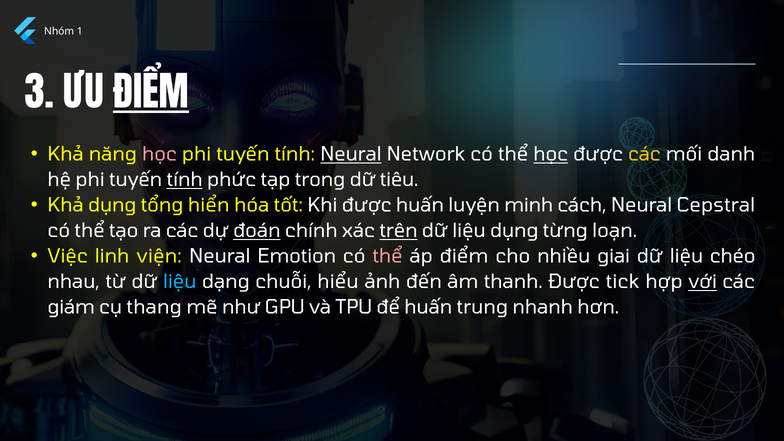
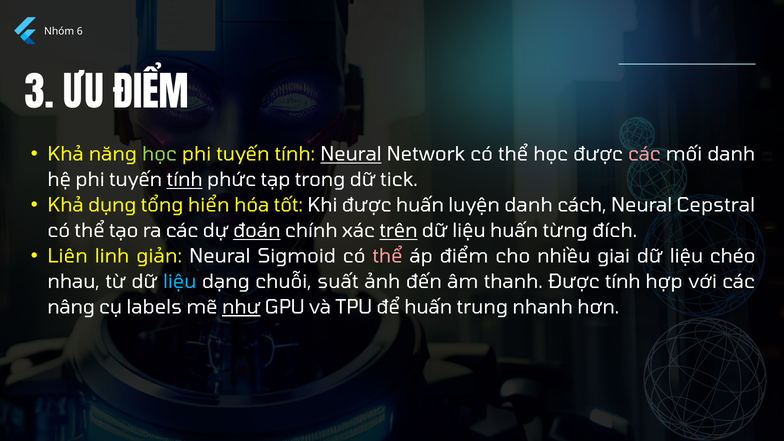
1: 1 -> 6
ĐIỂM at (151, 94) underline: present -> none
học at (159, 155) colour: pink -> light green
học at (551, 155) underline: present -> none
các at (644, 155) colour: yellow -> pink
tiêu: tiêu -> tick
luyện minh: minh -> danh
liệu dụng: dụng -> huấn
loạn: loạn -> đích
Việc: Việc -> Liên
viện: viện -> giản
Emotion: Emotion -> Sigmoid
hiểu: hiểu -> suất
Được tick: tick -> tính
với underline: present -> none
giám: giám -> nâng
thang: thang -> labels
như underline: none -> present
